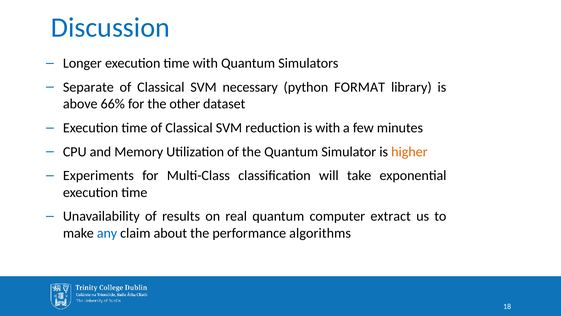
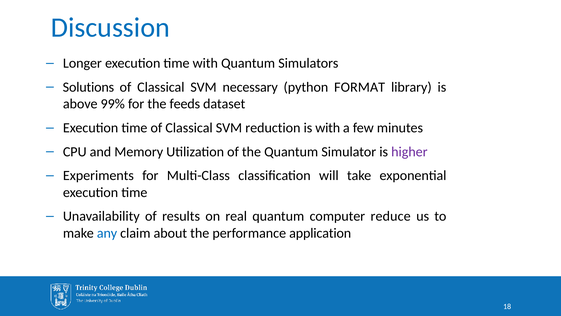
Separate: Separate -> Solutions
66%: 66% -> 99%
other: other -> feeds
higher colour: orange -> purple
extract: extract -> reduce
algorithms: algorithms -> application
